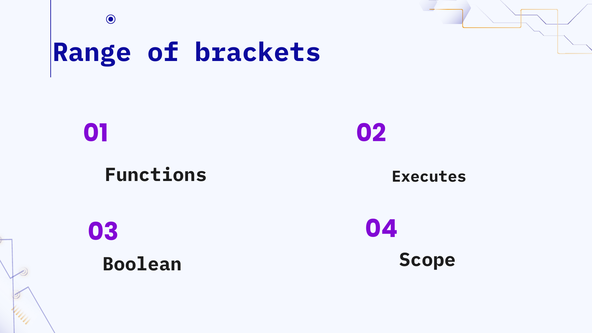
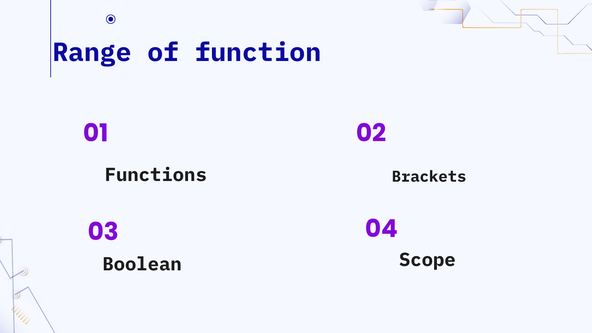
brackets: brackets -> function
Executes: Executes -> Brackets
